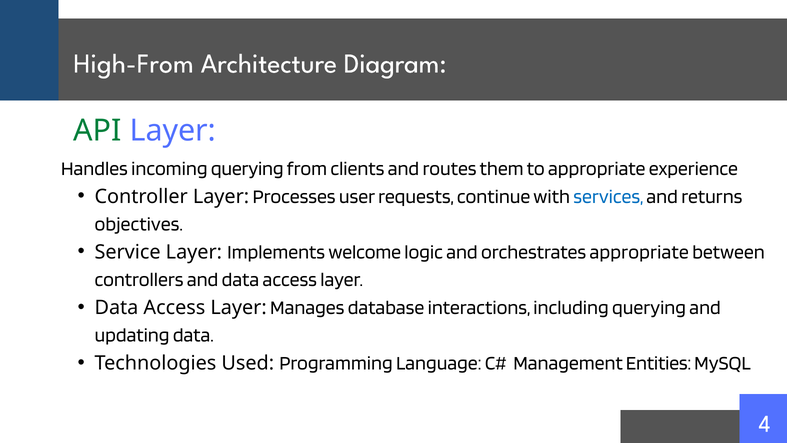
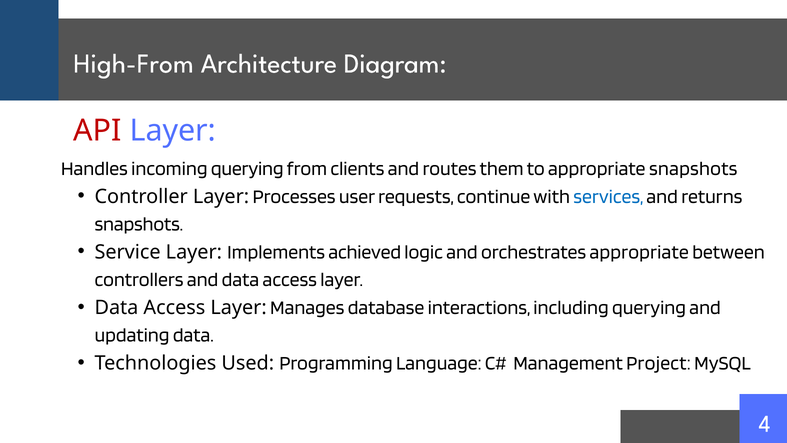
API colour: green -> red
appropriate experience: experience -> snapshots
objectives at (139, 224): objectives -> snapshots
welcome: welcome -> achieved
Entities: Entities -> Project
